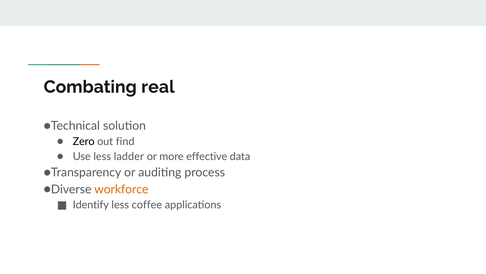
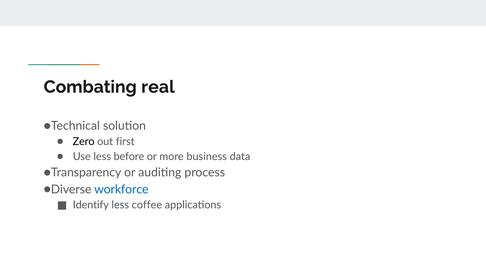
find: find -> first
ladder: ladder -> before
effective: effective -> business
workforce colour: orange -> blue
